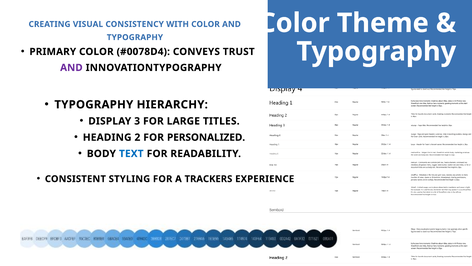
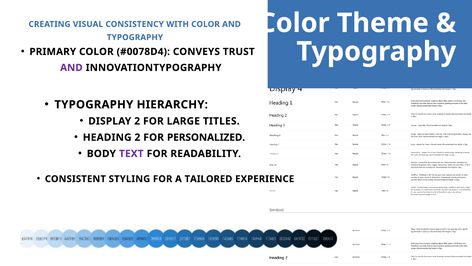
DISPLAY 3: 3 -> 2
TEXT colour: blue -> purple
TRACKERS: TRACKERS -> TAILORED
